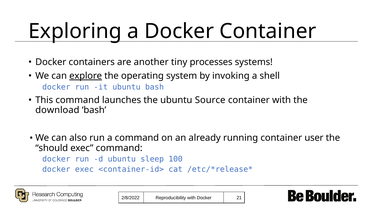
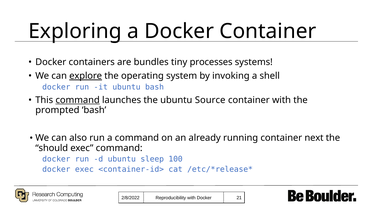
another: another -> bundles
command at (78, 100) underline: none -> present
download: download -> prompted
user: user -> next
